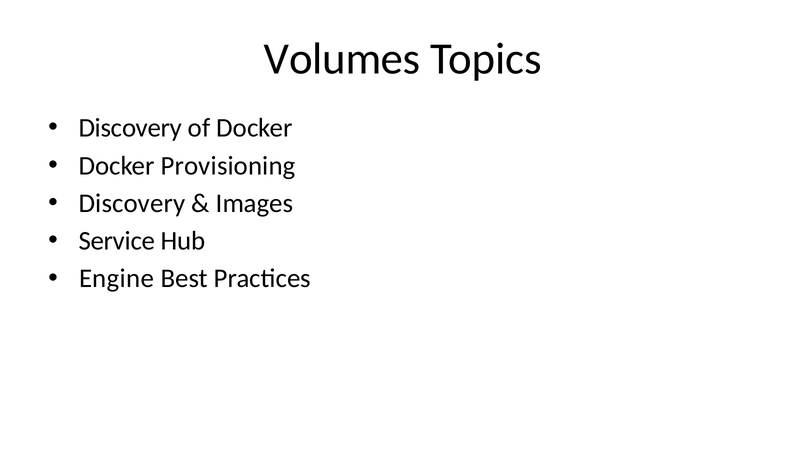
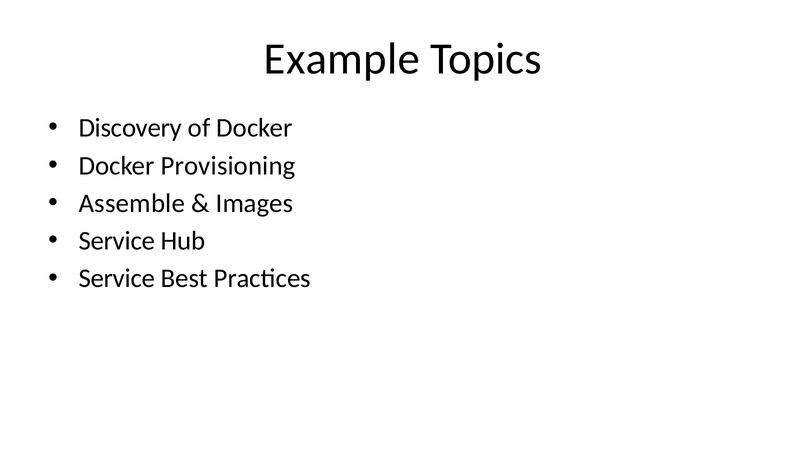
Volumes: Volumes -> Example
Discovery at (132, 203): Discovery -> Assemble
Engine at (116, 278): Engine -> Service
